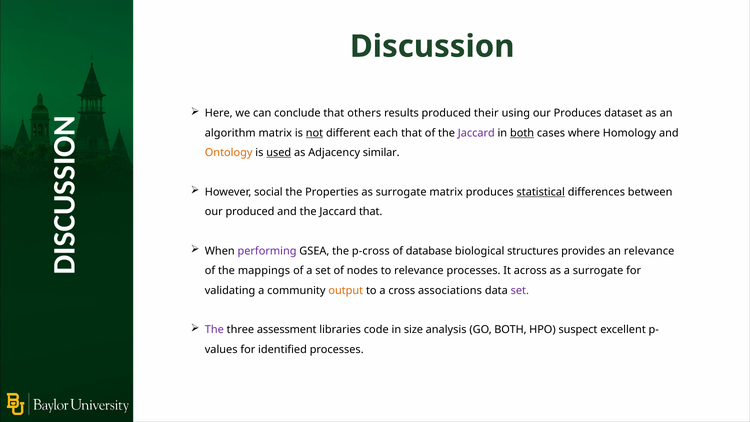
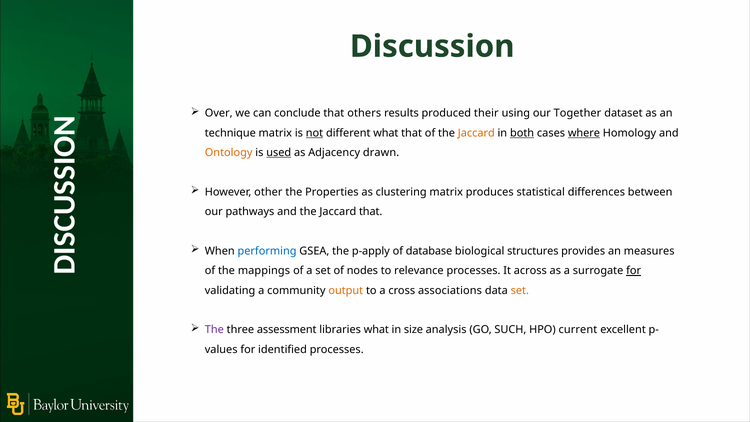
Here: Here -> Over
our Produces: Produces -> Together
algorithm: algorithm -> technique
different each: each -> what
Jaccard at (476, 133) colour: purple -> orange
where underline: none -> present
similar: similar -> drawn
social: social -> other
as surrogate: surrogate -> clustering
statistical underline: present -> none
our produced: produced -> pathways
performing colour: purple -> blue
p-cross: p-cross -> p-apply
an relevance: relevance -> measures
for at (634, 271) underline: none -> present
set at (520, 290) colour: purple -> orange
libraries code: code -> what
GO BOTH: BOTH -> SUCH
suspect: suspect -> current
